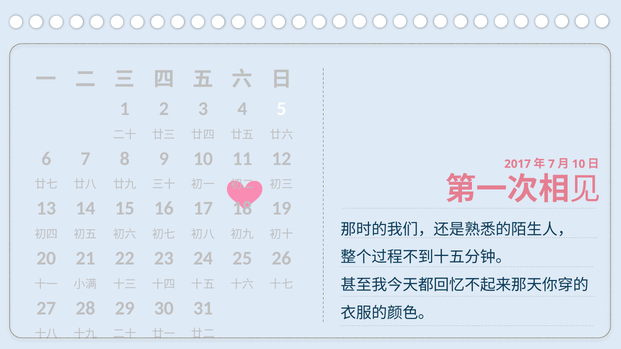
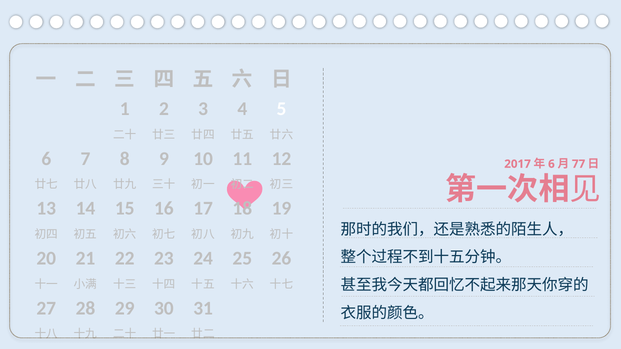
7 at (551, 164): 7 -> 6
10 at (579, 164): 10 -> 77
